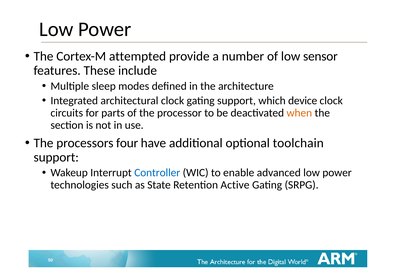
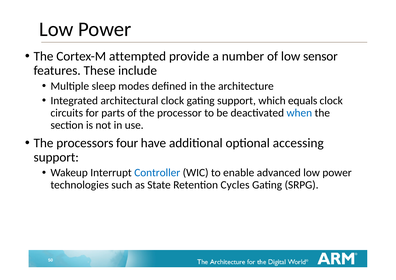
device: device -> equals
when colour: orange -> blue
toolchain: toolchain -> accessing
Active: Active -> Cycles
